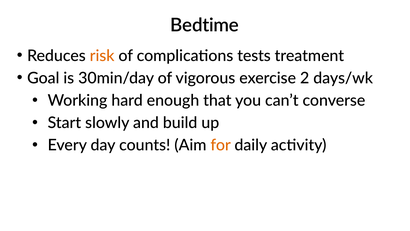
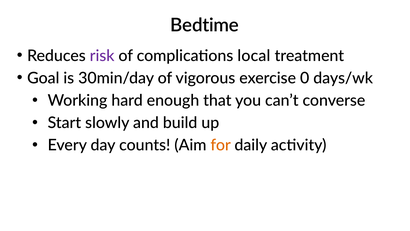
risk colour: orange -> purple
tests: tests -> local
2: 2 -> 0
